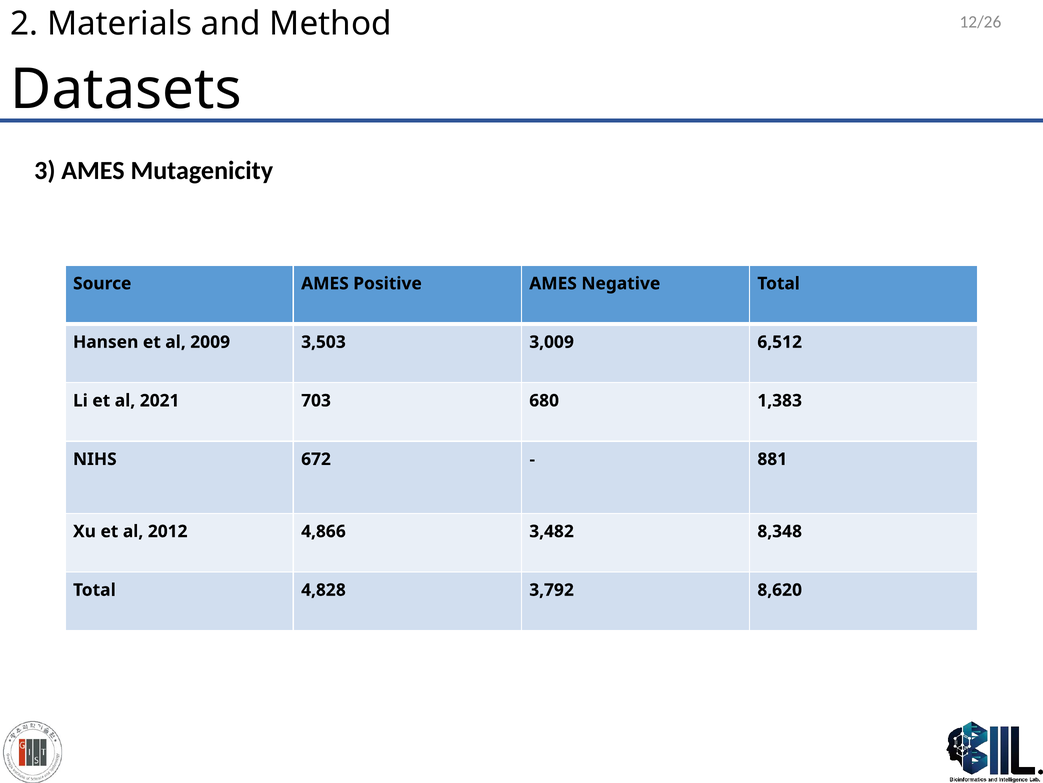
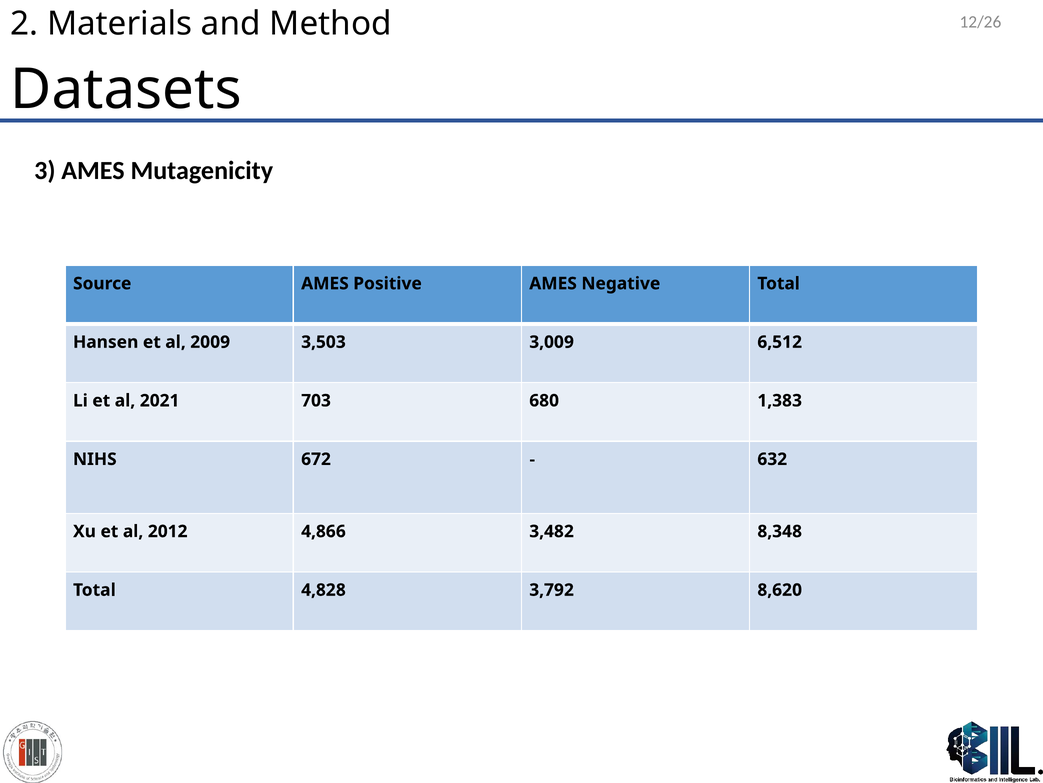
881: 881 -> 632
